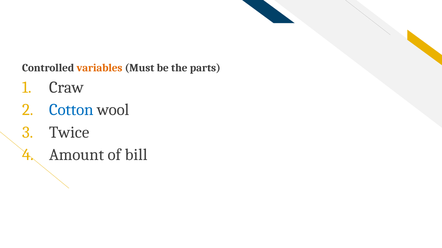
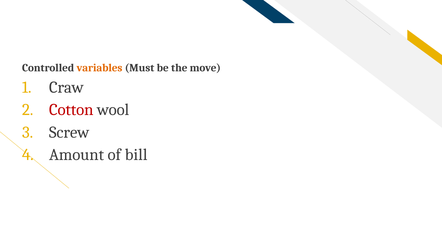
parts: parts -> move
Cotton colour: blue -> red
Twice: Twice -> Screw
